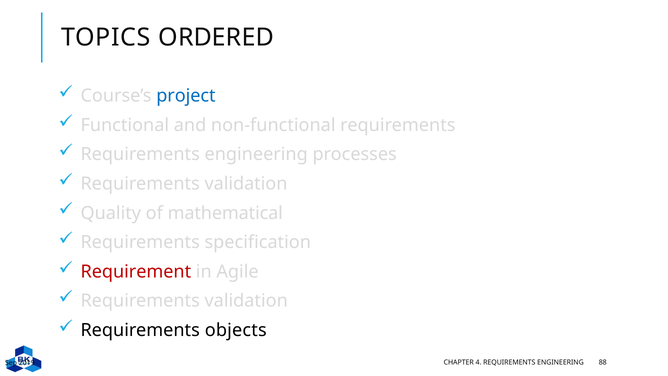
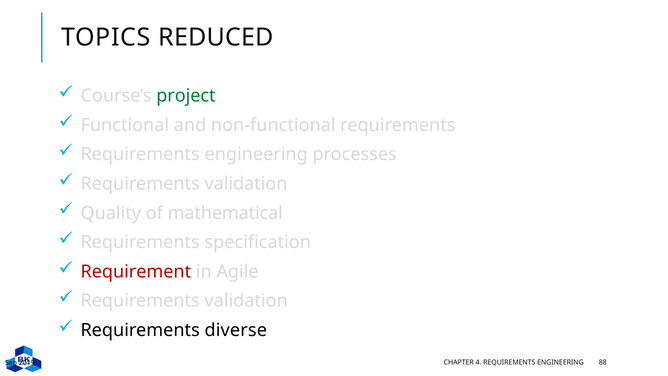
ORDERED: ORDERED -> REDUCED
project colour: blue -> green
objects: objects -> diverse
